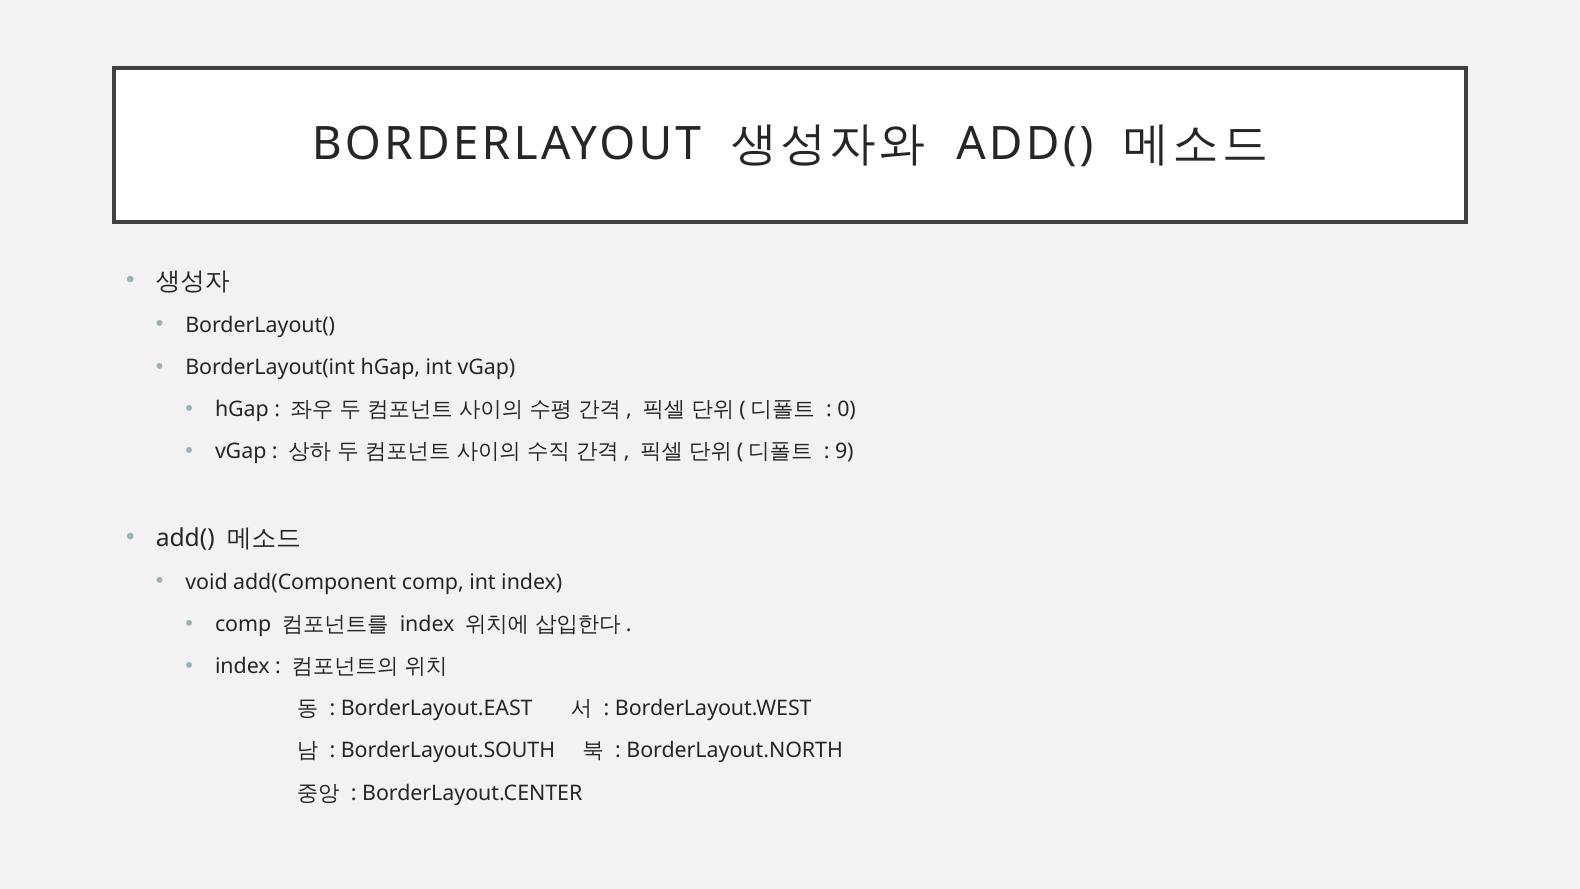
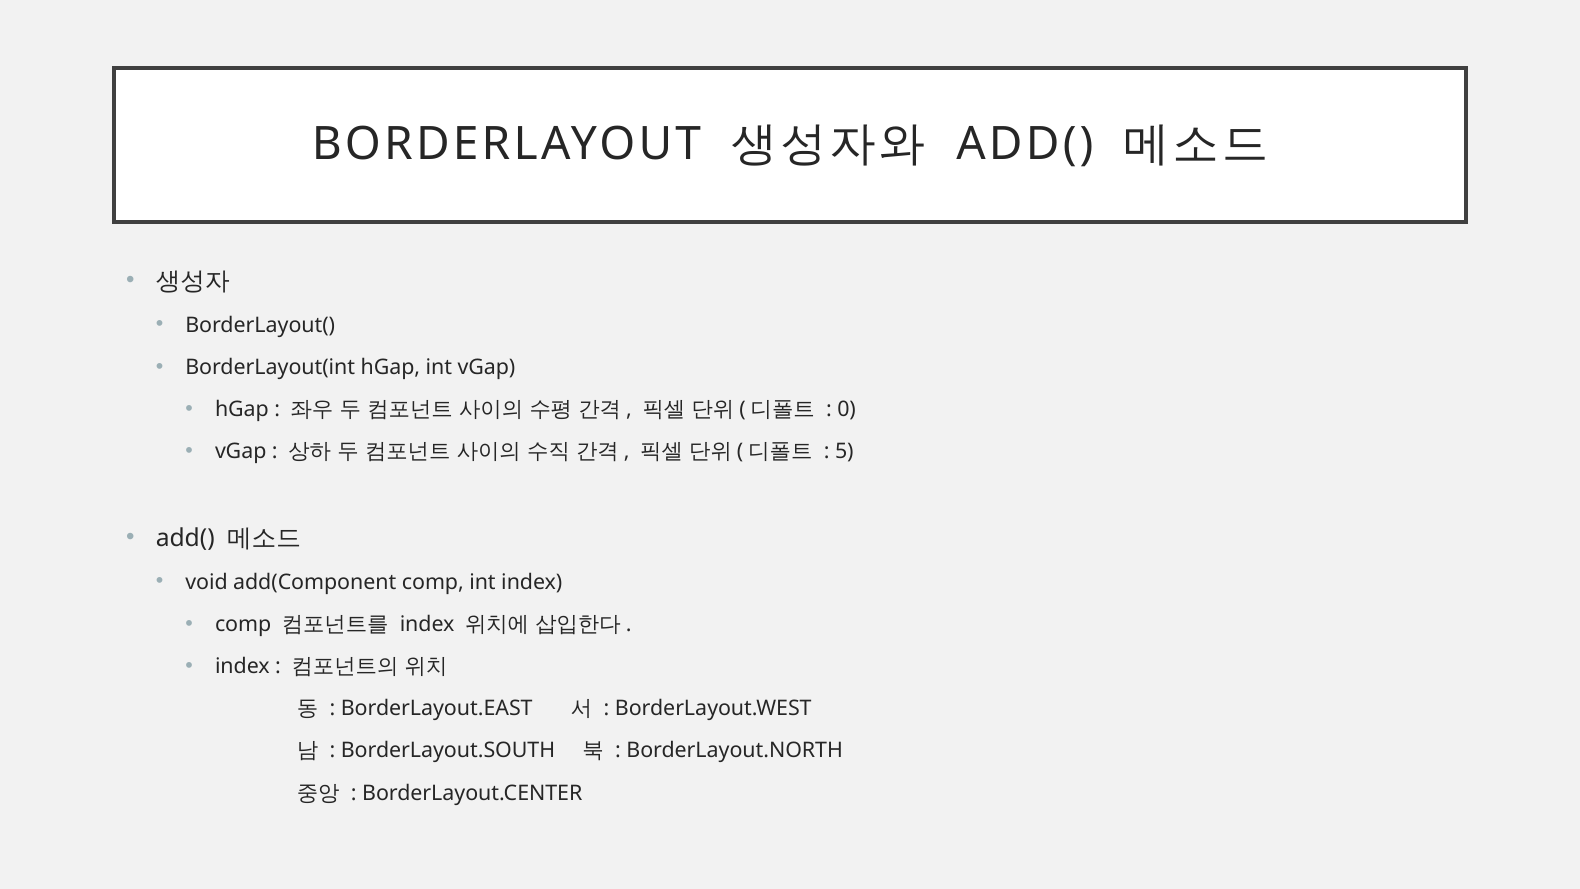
9: 9 -> 5
